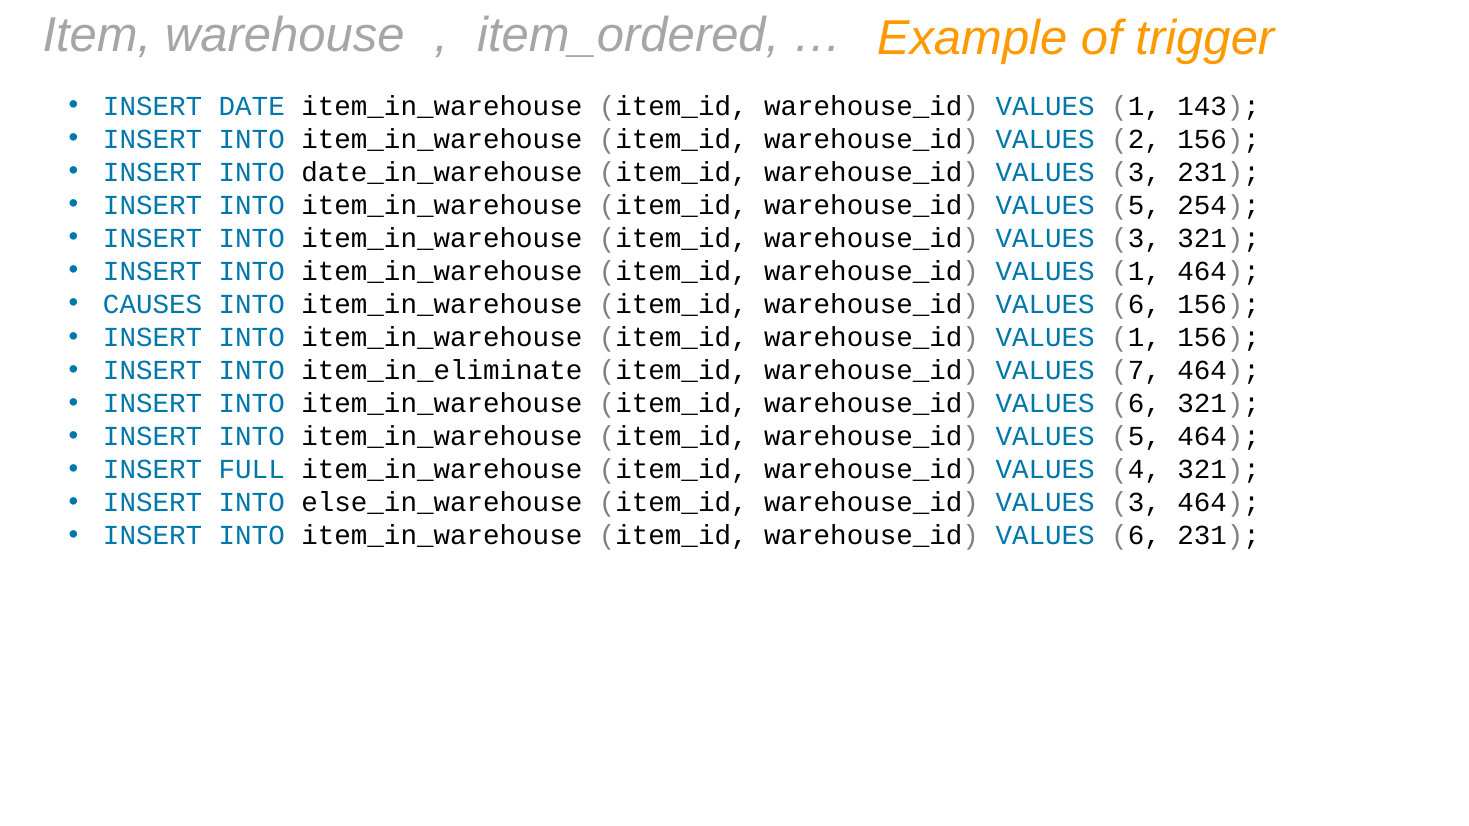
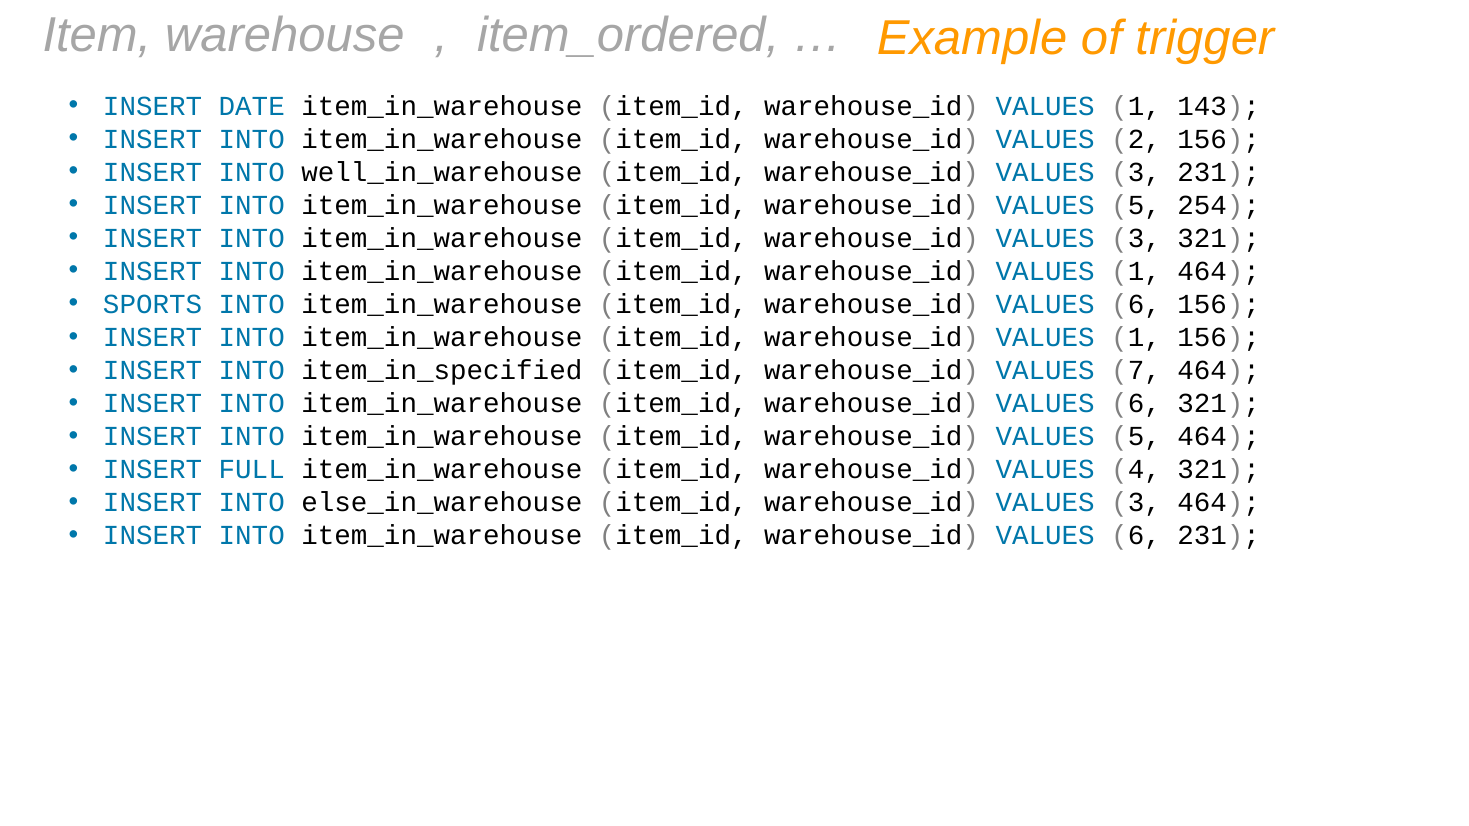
date_in_warehouse: date_in_warehouse -> well_in_warehouse
CAUSES: CAUSES -> SPORTS
item_in_eliminate: item_in_eliminate -> item_in_specified
